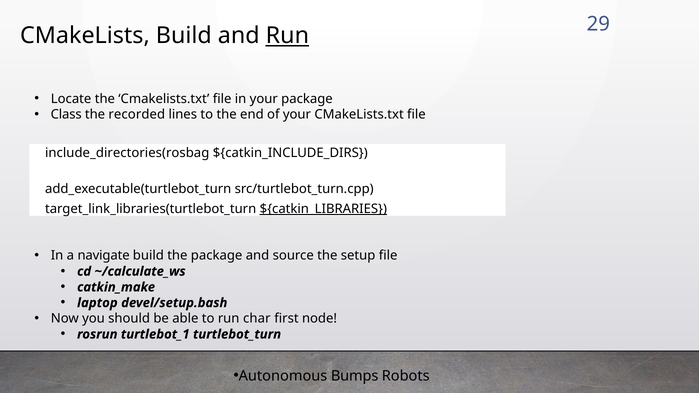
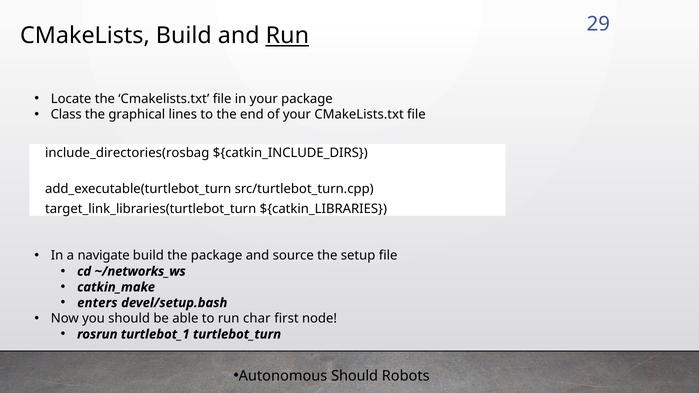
recorded: recorded -> graphical
${catkin_LIBRARIES underline: present -> none
~/calculate_ws: ~/calculate_ws -> ~/networks_ws
laptop: laptop -> enters
Autonomous Bumps: Bumps -> Should
